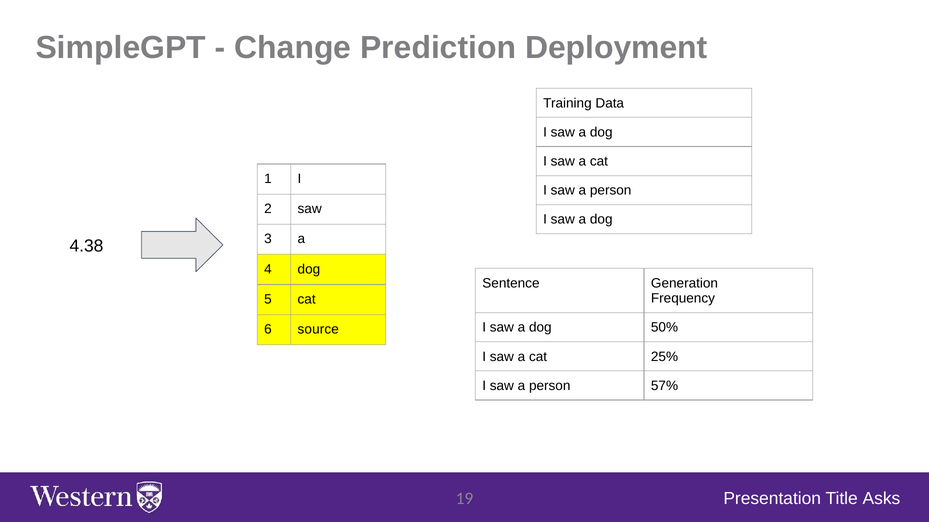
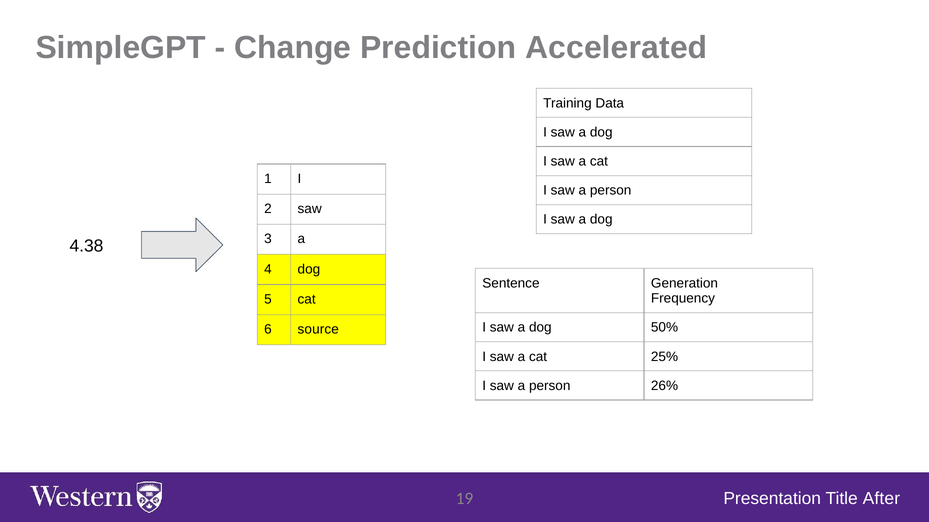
Deployment: Deployment -> Accelerated
57%: 57% -> 26%
Asks: Asks -> After
